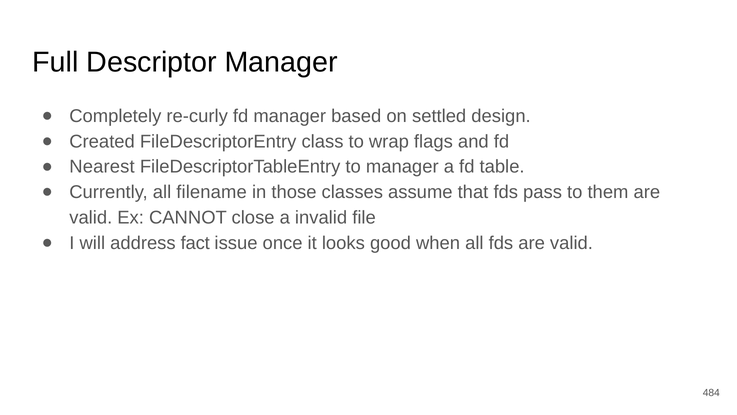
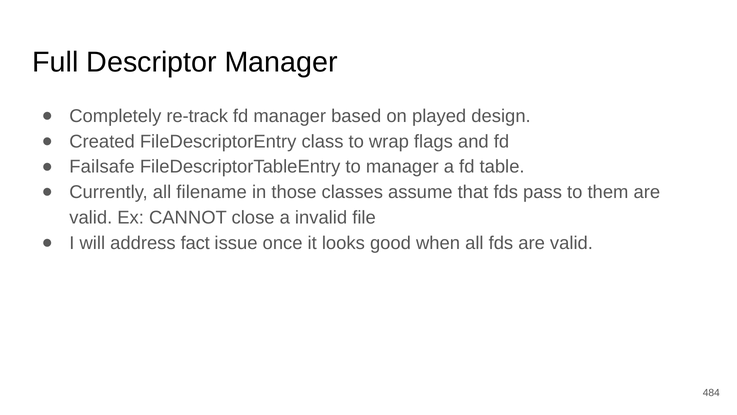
re-curly: re-curly -> re-track
settled: settled -> played
Nearest: Nearest -> Failsafe
